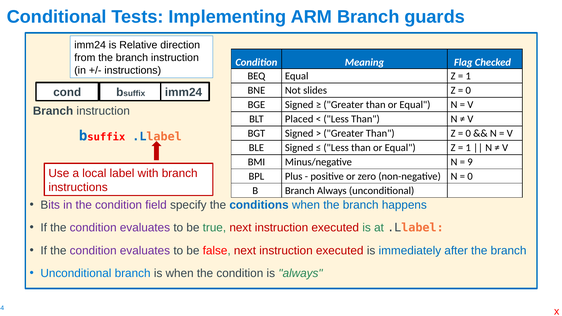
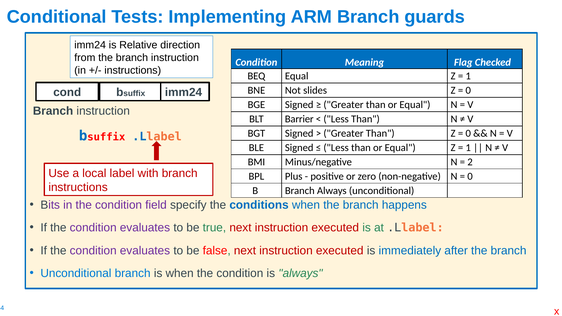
Placed: Placed -> Barrier
9: 9 -> 2
